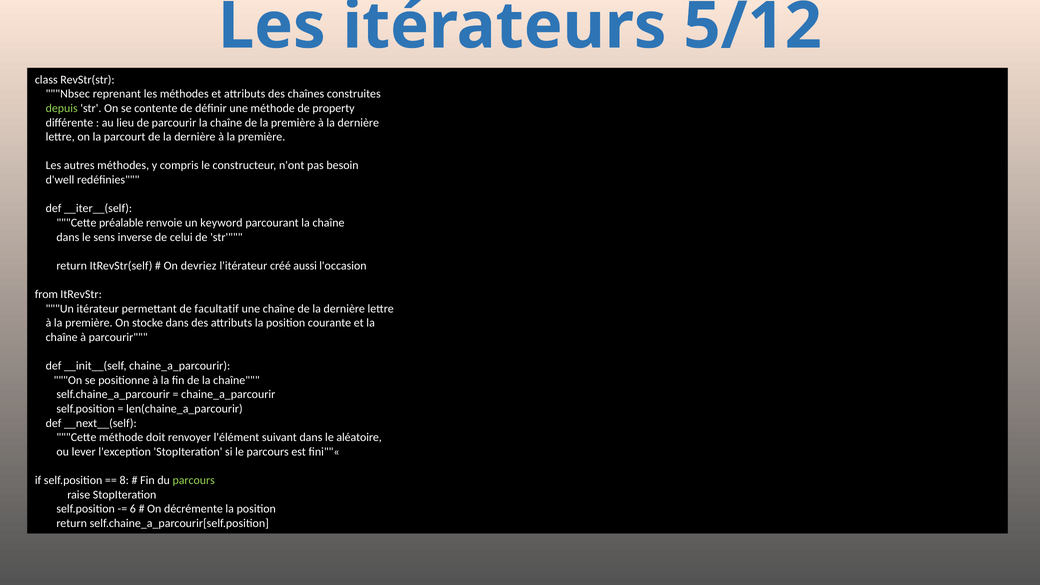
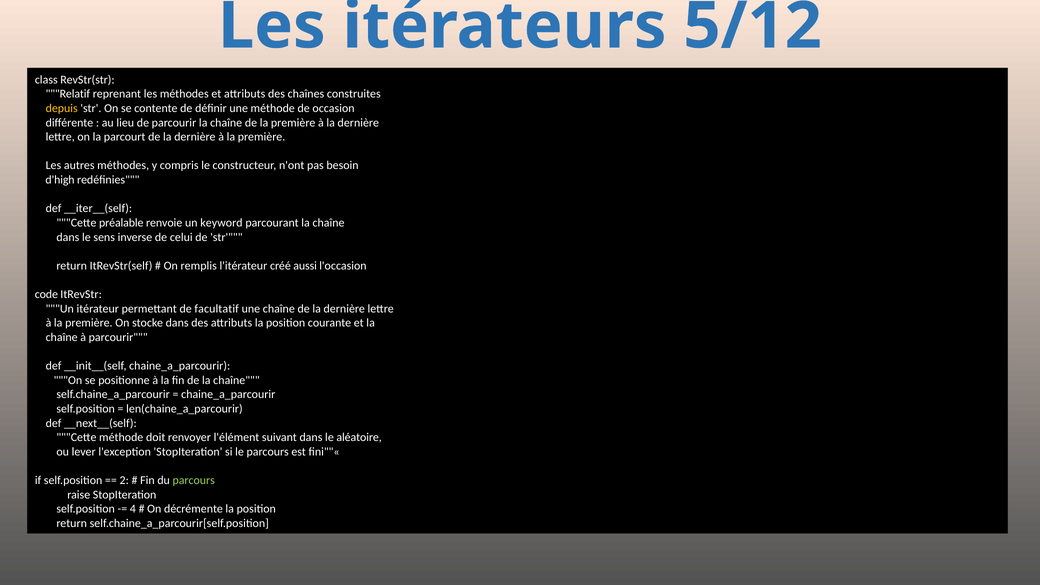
Nbsec: Nbsec -> Relatif
depuis colour: light green -> yellow
property: property -> occasion
d'well: d'well -> d'high
devriez: devriez -> remplis
from: from -> code
8: 8 -> 2
6: 6 -> 4
